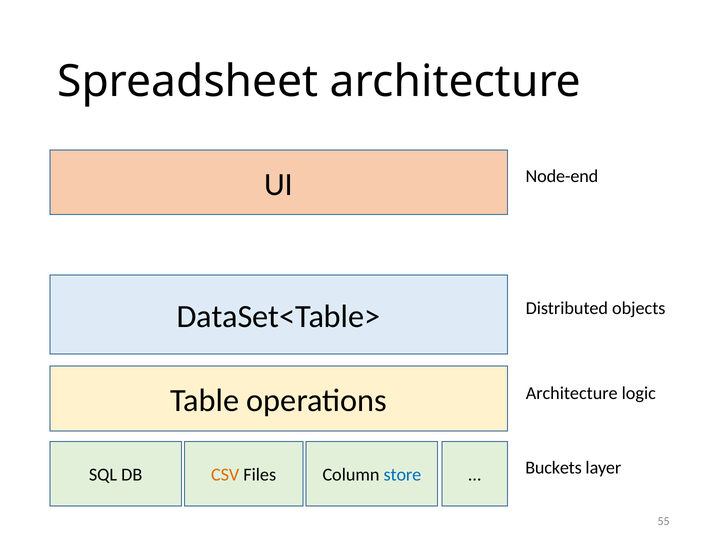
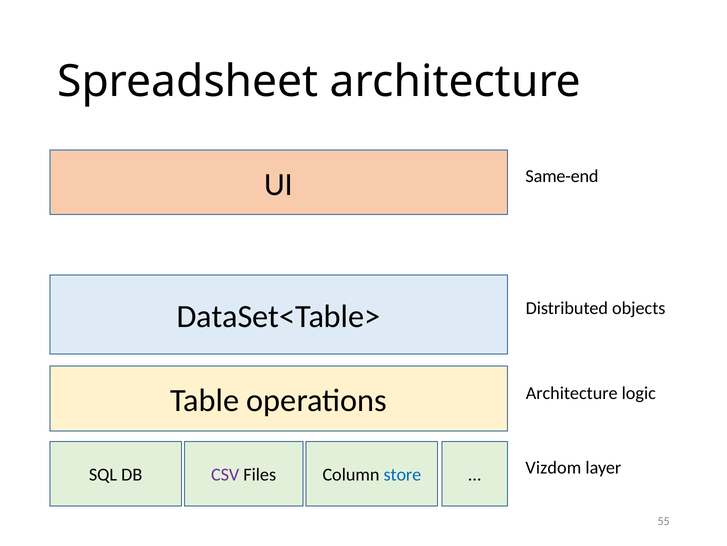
Node-end: Node-end -> Same-end
CSV colour: orange -> purple
Buckets: Buckets -> Vizdom
